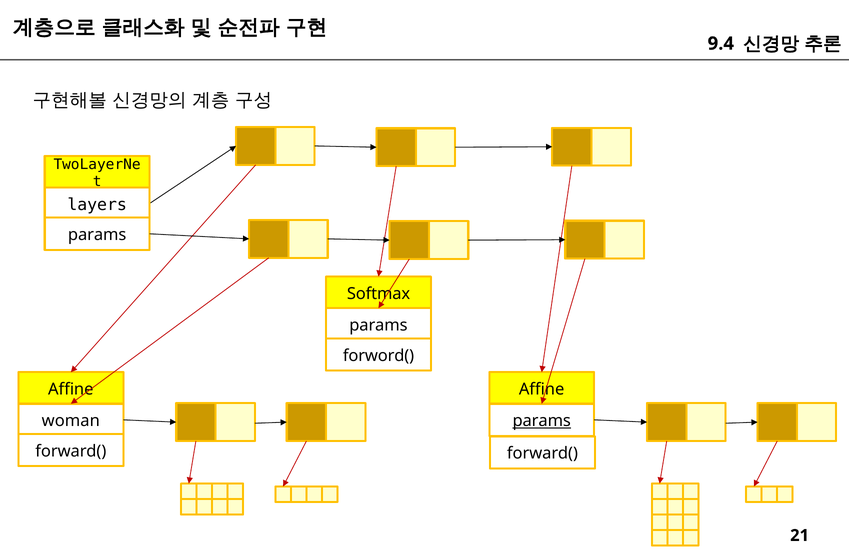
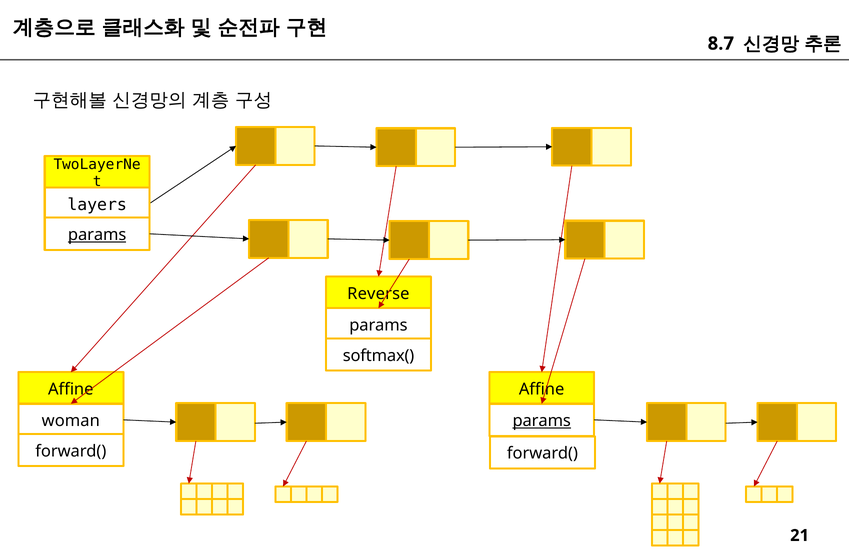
9.4: 9.4 -> 8.7
params at (97, 235) underline: none -> present
Softmax: Softmax -> Reverse
forword(: forword( -> softmax(
